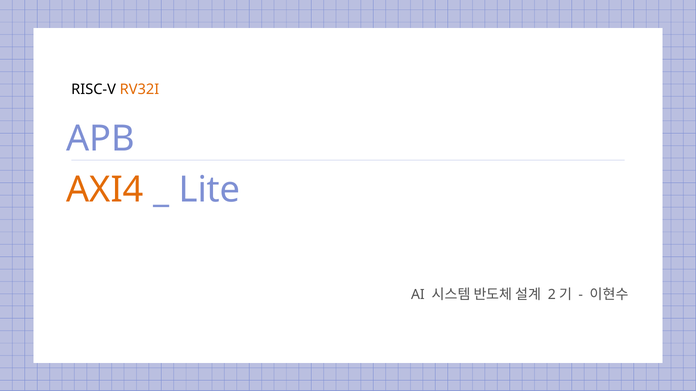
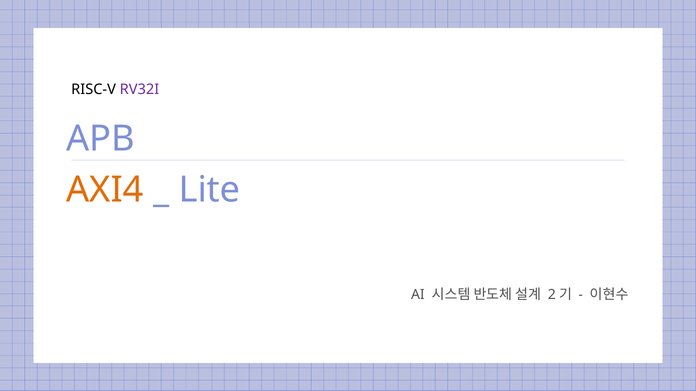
RV32I colour: orange -> purple
